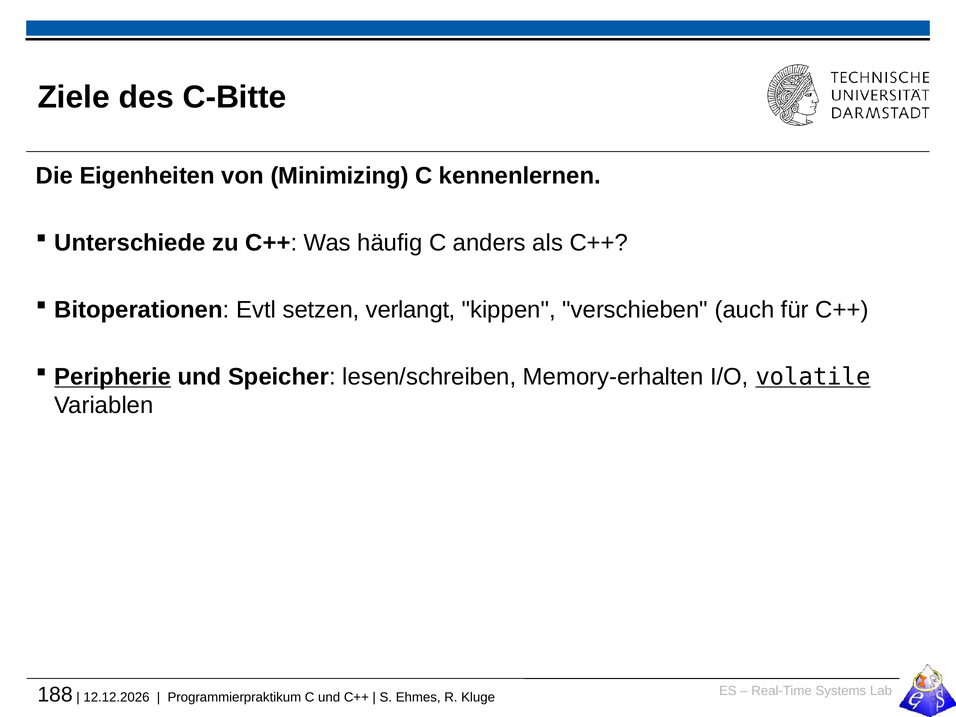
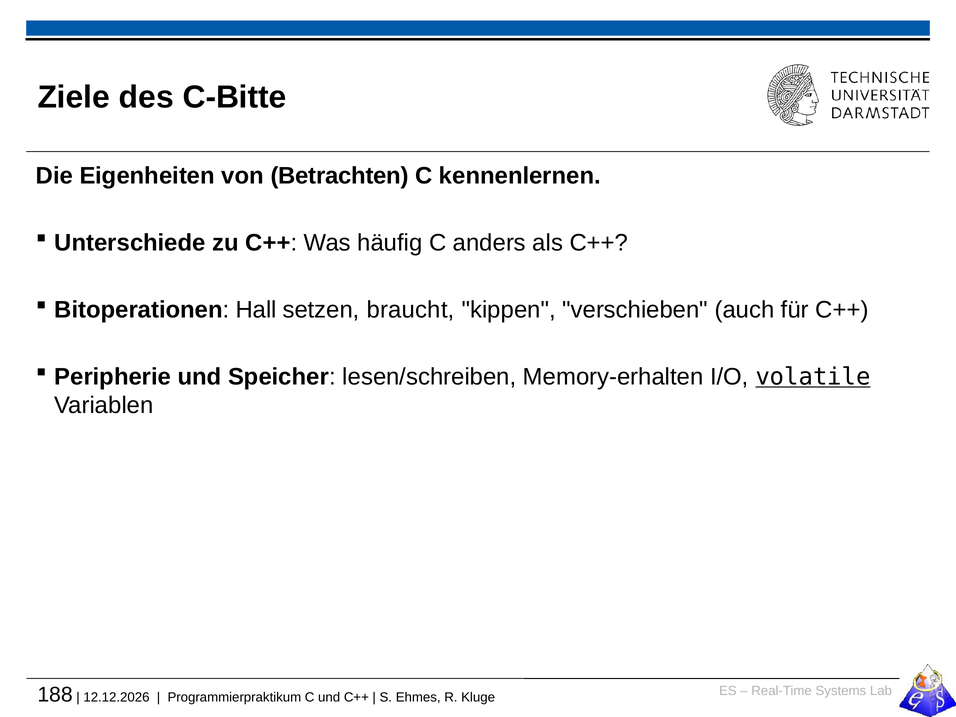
Minimizing: Minimizing -> Betrachten
Evtl: Evtl -> Hall
verlangt: verlangt -> braucht
Peripherie underline: present -> none
